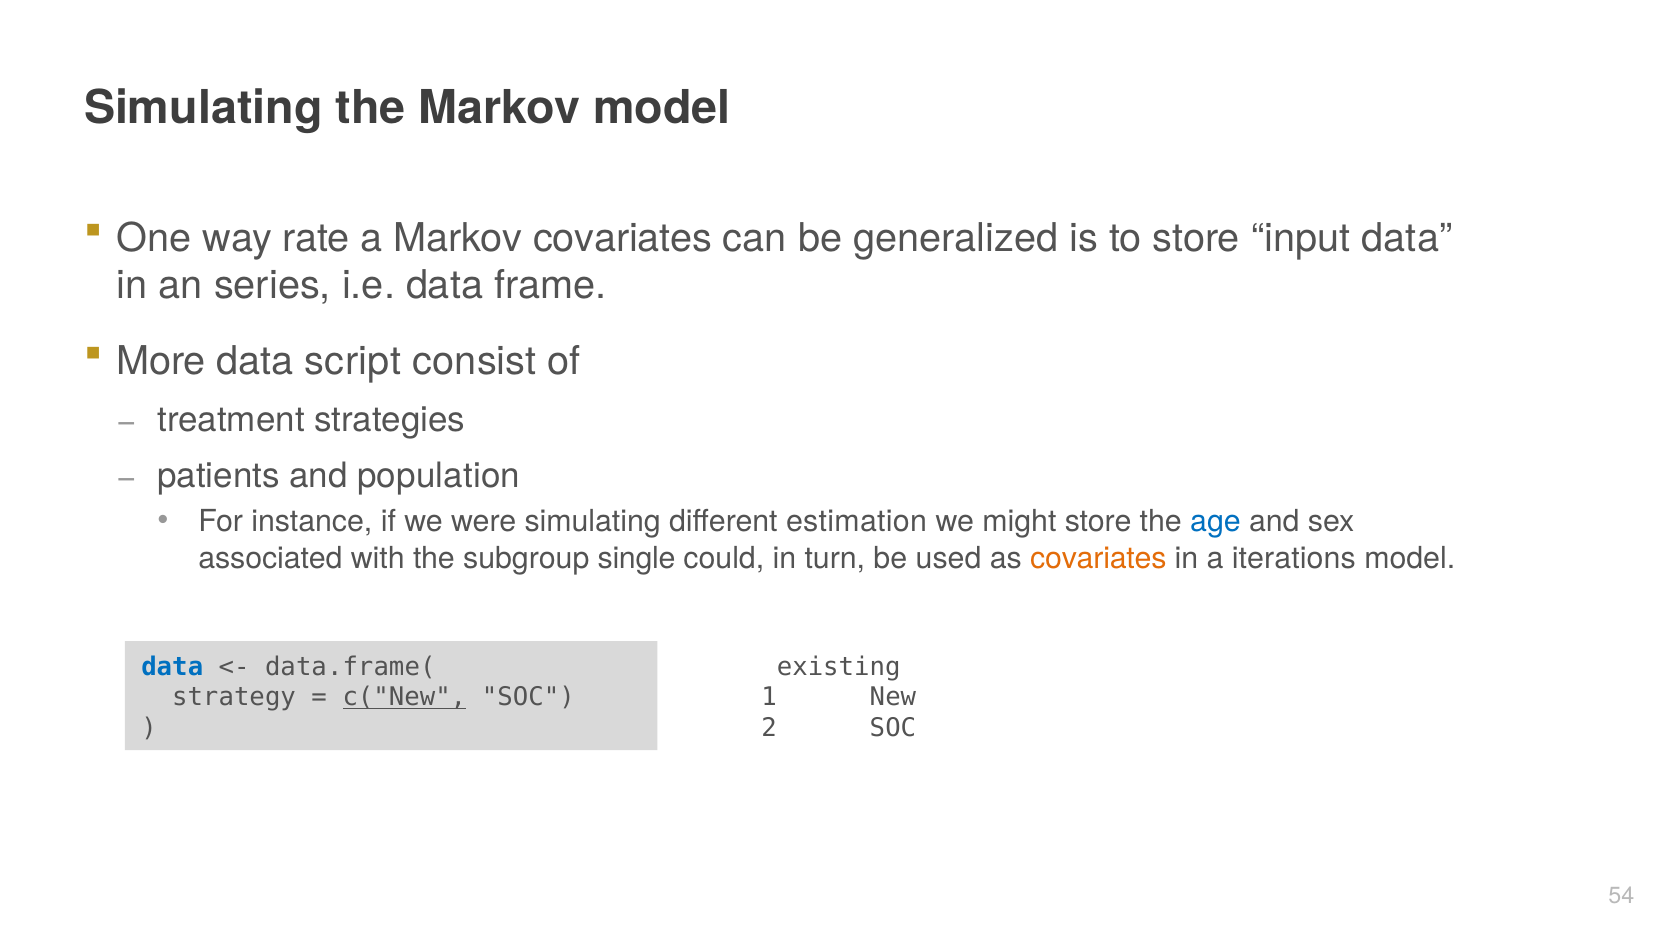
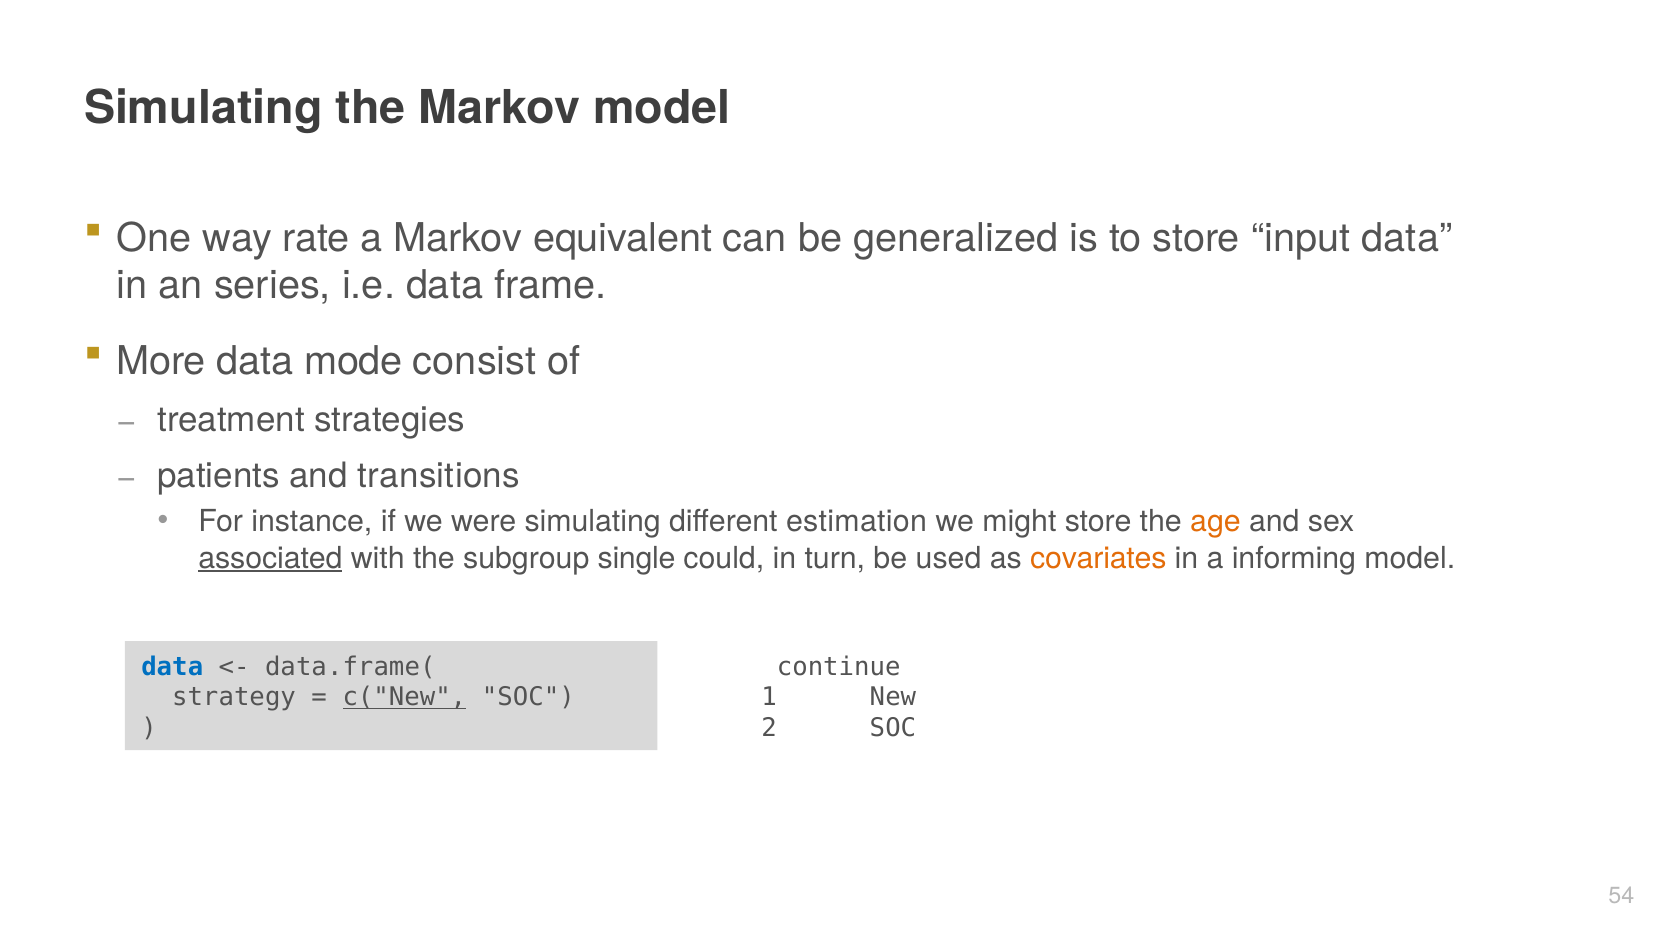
Markov covariates: covariates -> equivalent
script: script -> mode
population: population -> transitions
age colour: blue -> orange
associated underline: none -> present
iterations: iterations -> informing
existing: existing -> continue
